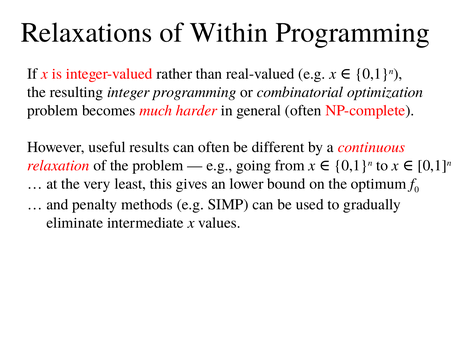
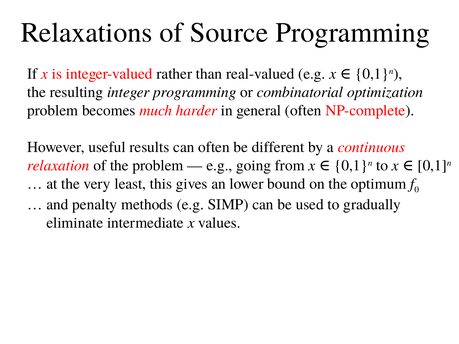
Within: Within -> Source
